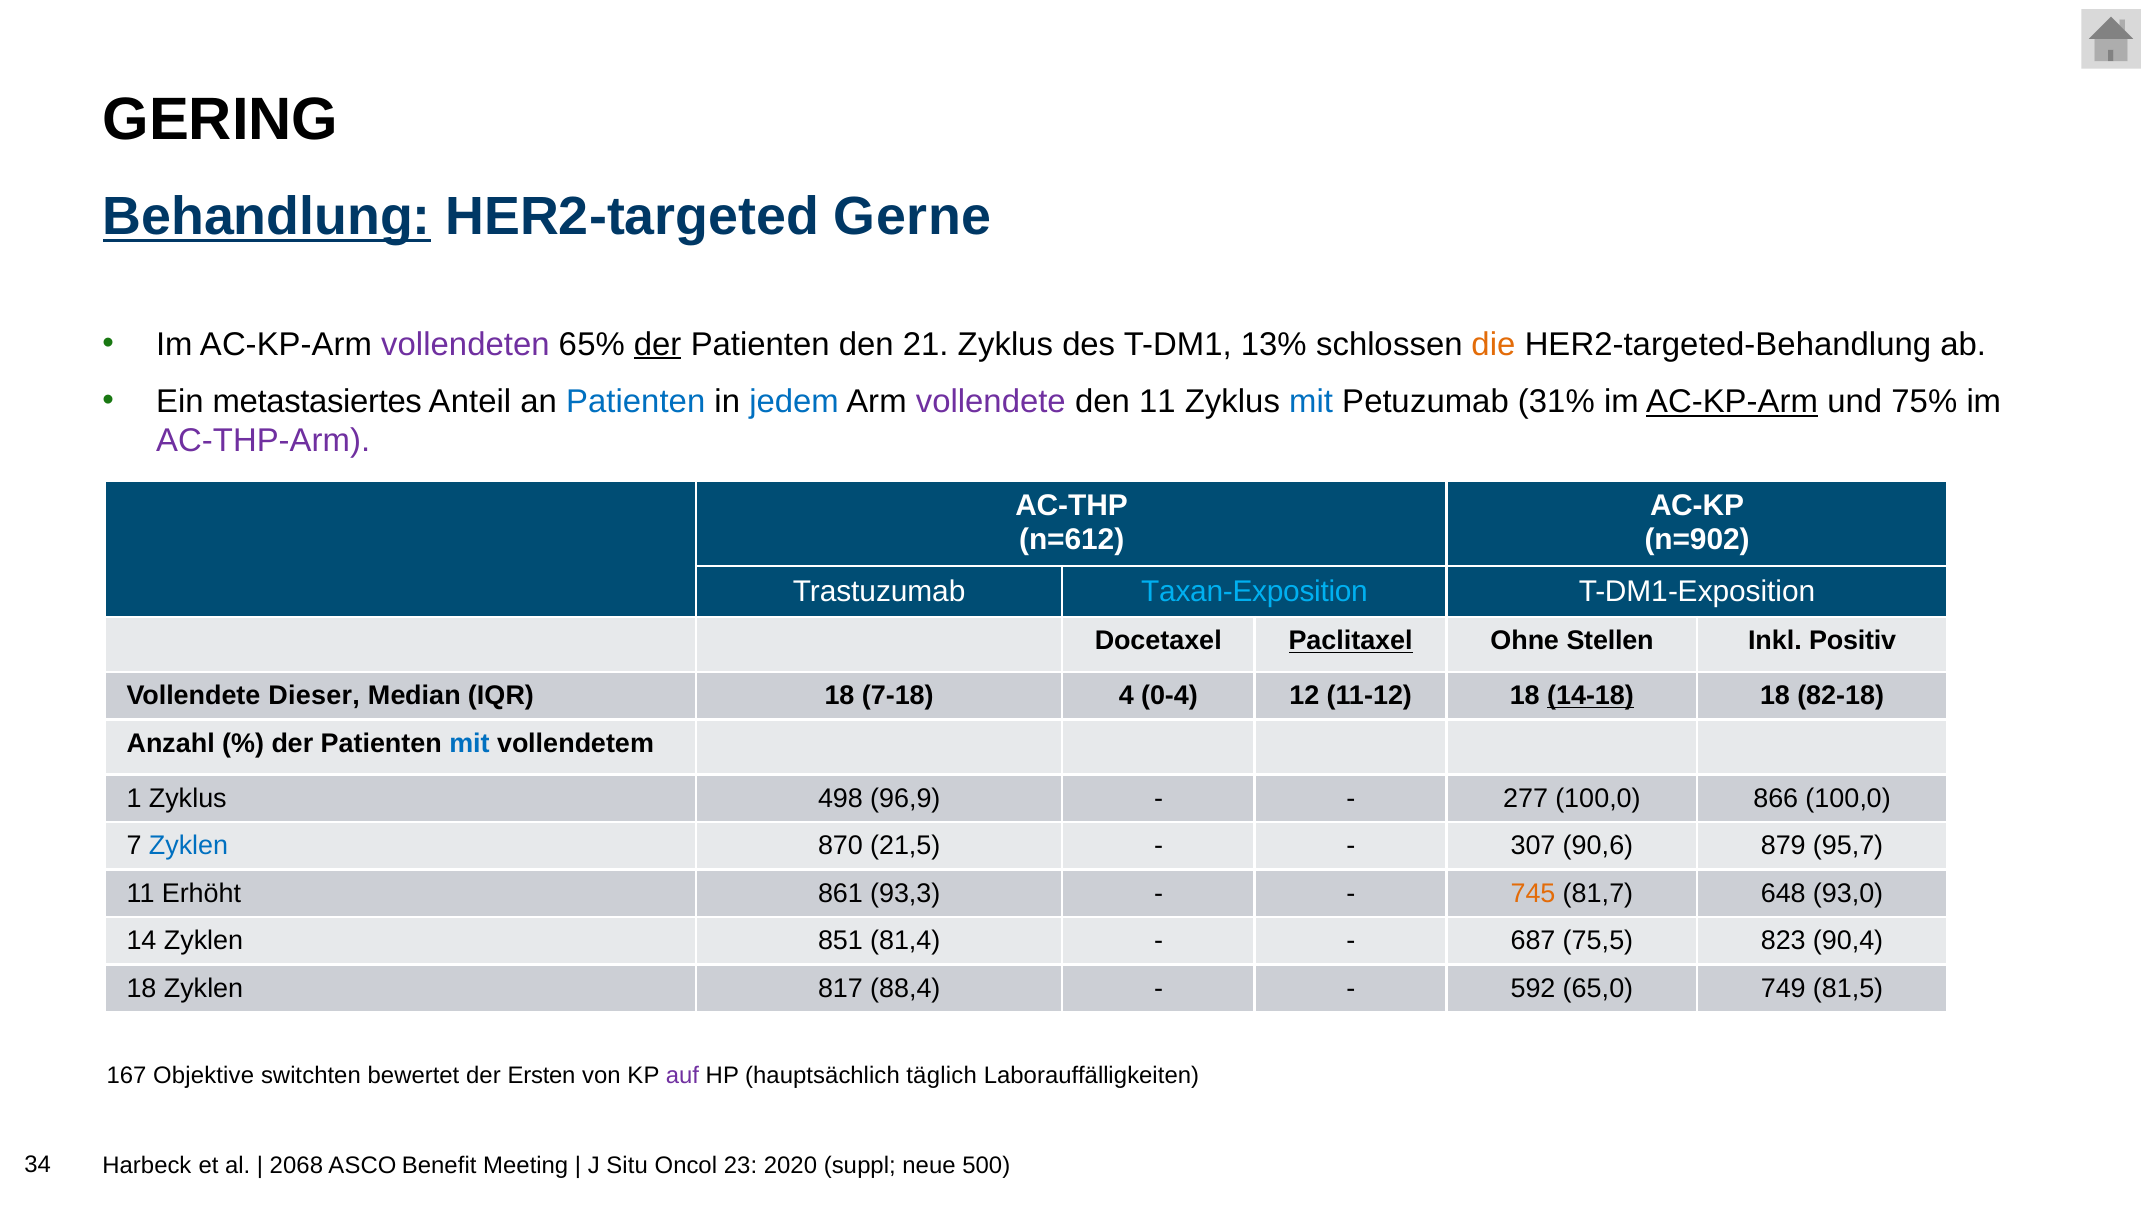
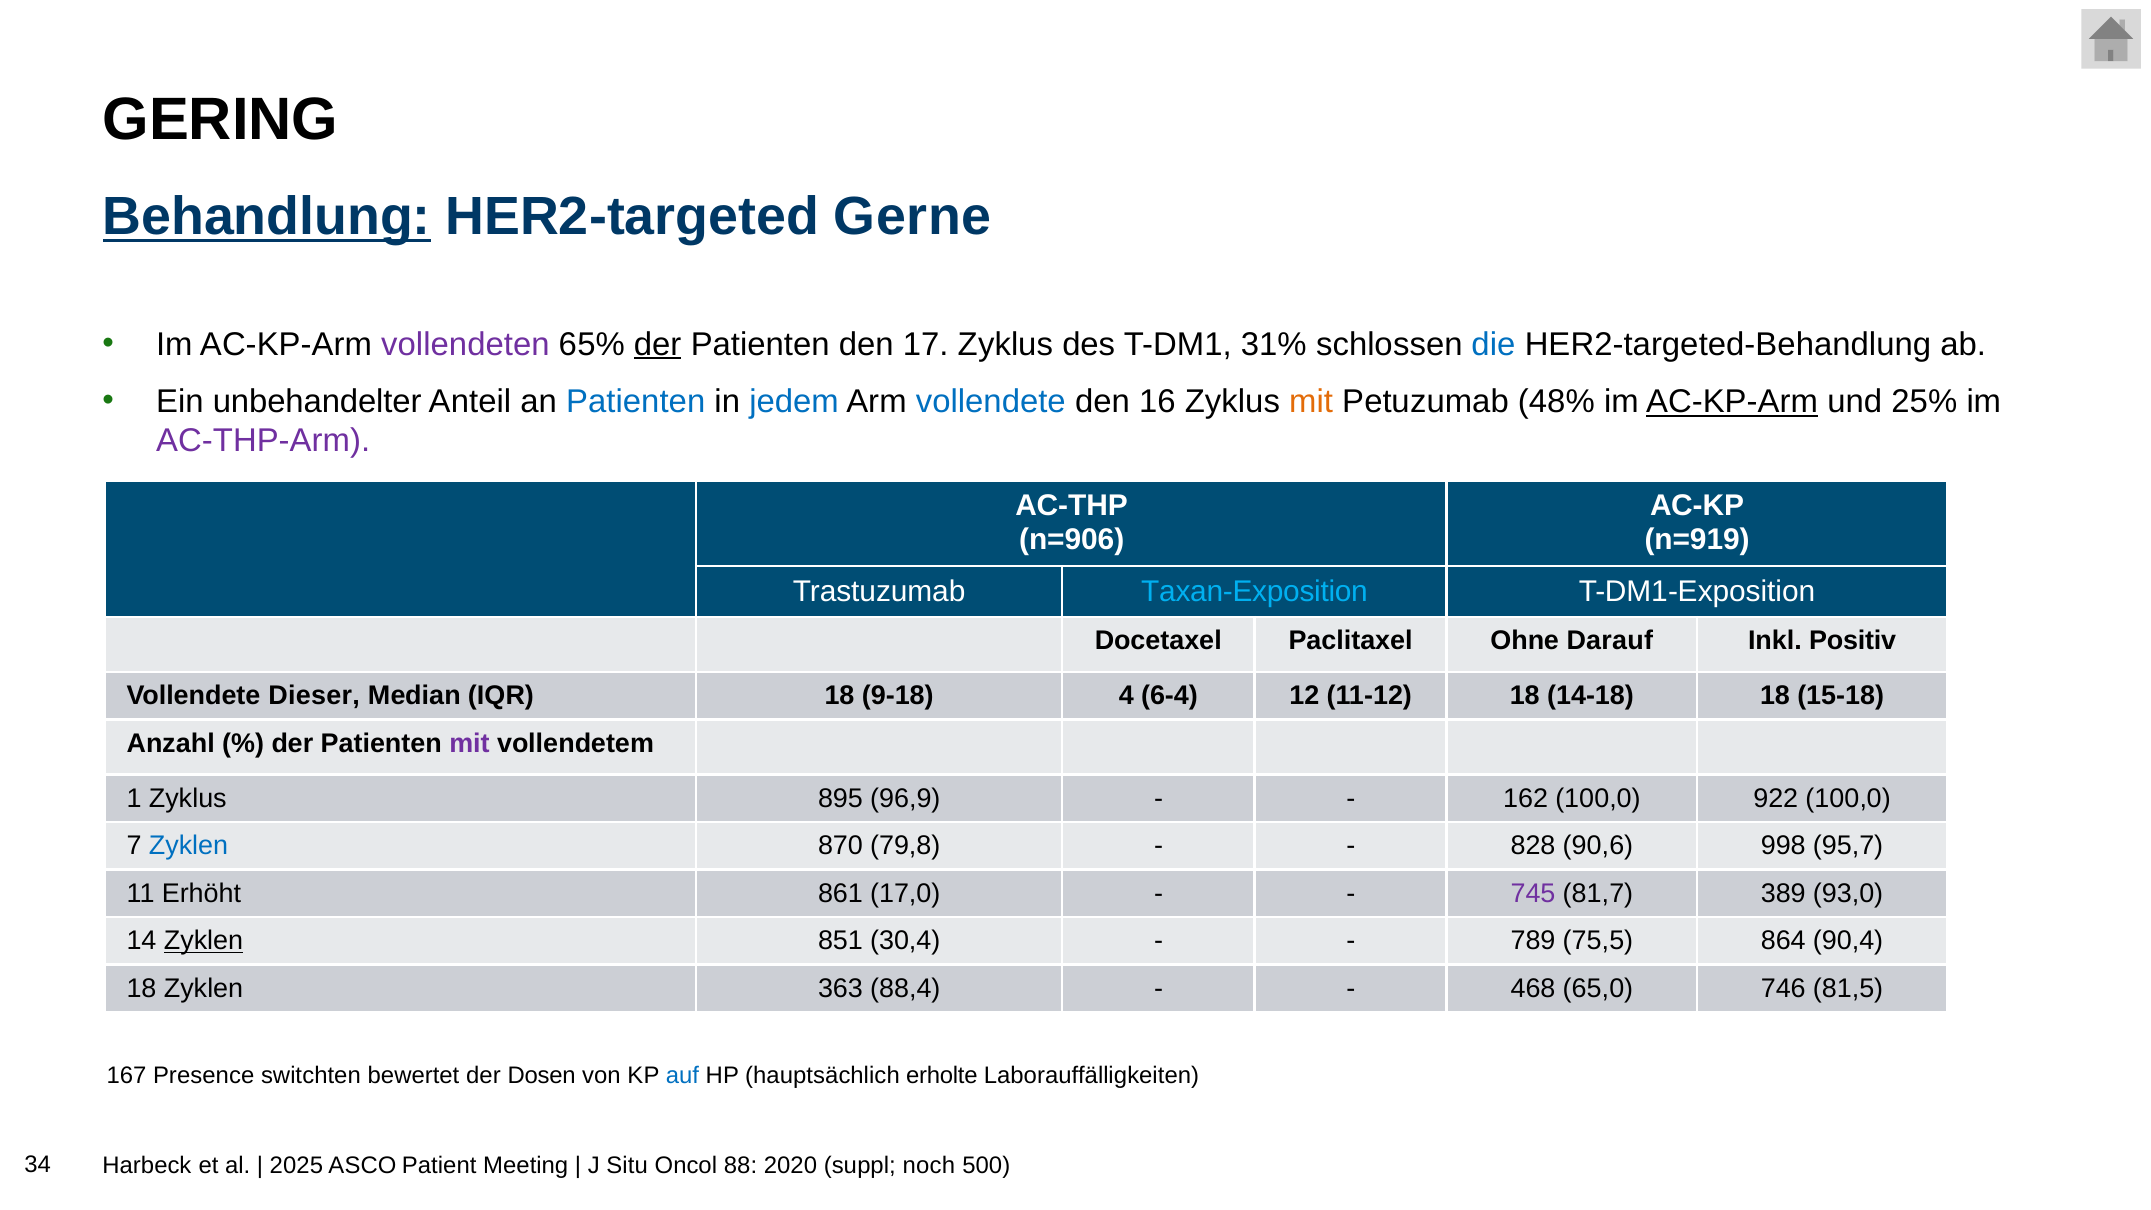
21: 21 -> 17
13%: 13% -> 31%
die colour: orange -> blue
metastasiertes: metastasiertes -> unbehandelter
vollendete at (991, 402) colour: purple -> blue
den 11: 11 -> 16
mit at (1311, 402) colour: blue -> orange
31%: 31% -> 48%
75%: 75% -> 25%
n=612: n=612 -> n=906
n=902: n=902 -> n=919
Paclitaxel underline: present -> none
Stellen: Stellen -> Darauf
7-18: 7-18 -> 9-18
0-4: 0-4 -> 6-4
14-18 underline: present -> none
82-18: 82-18 -> 15-18
mit at (469, 743) colour: blue -> purple
498: 498 -> 895
277: 277 -> 162
866: 866 -> 922
21,5: 21,5 -> 79,8
307: 307 -> 828
879: 879 -> 998
93,3: 93,3 -> 17,0
745 colour: orange -> purple
648: 648 -> 389
Zyklen at (204, 941) underline: none -> present
81,4: 81,4 -> 30,4
687: 687 -> 789
823: 823 -> 864
817: 817 -> 363
592: 592 -> 468
749: 749 -> 746
Objektive: Objektive -> Presence
Ersten: Ersten -> Dosen
auf colour: purple -> blue
täglich: täglich -> erholte
2068: 2068 -> 2025
Benefit: Benefit -> Patient
23: 23 -> 88
neue: neue -> noch
